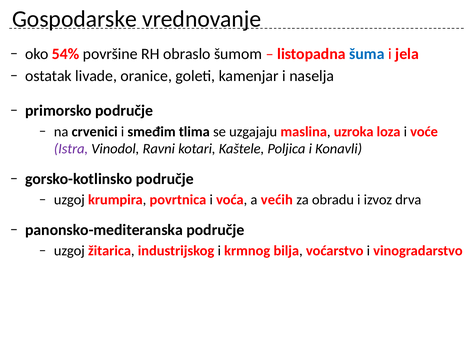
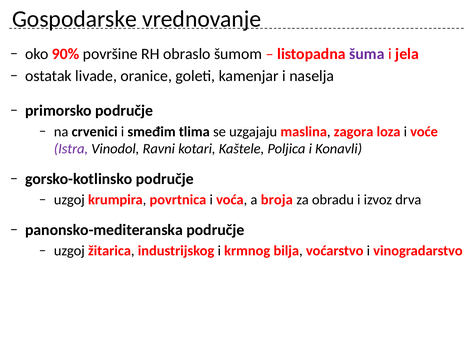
54%: 54% -> 90%
šuma colour: blue -> purple
uzroka: uzroka -> zagora
većih: većih -> broja
